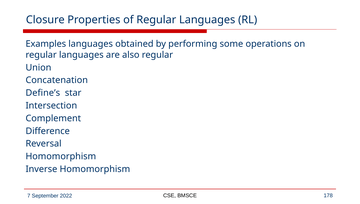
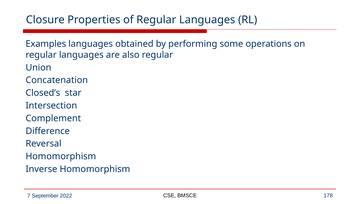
Define’s: Define’s -> Closed’s
